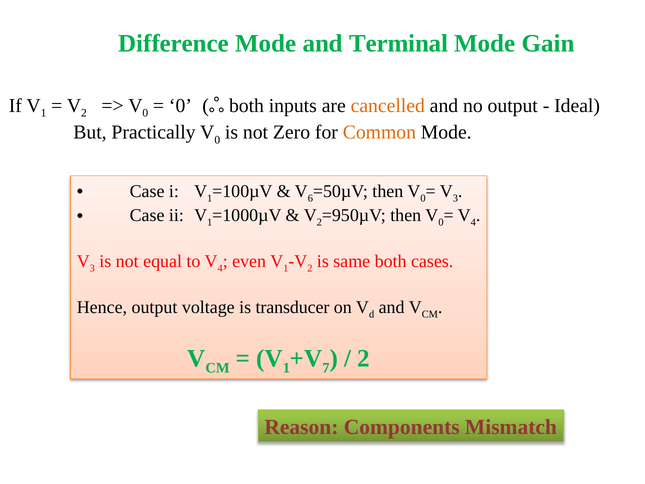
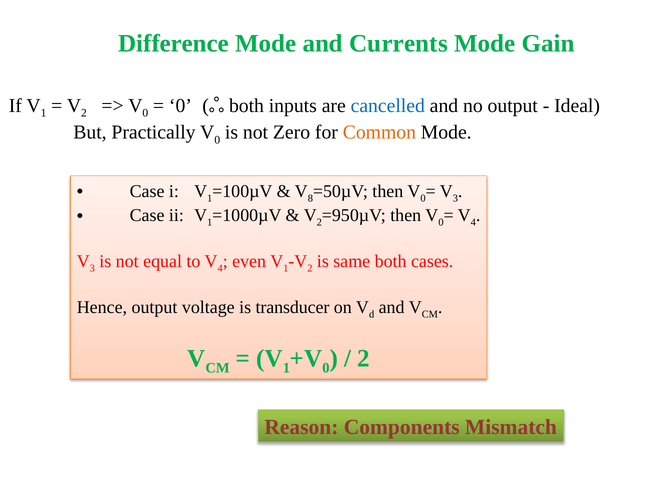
Terminal: Terminal -> Currents
cancelled colour: orange -> blue
6: 6 -> 8
7 at (326, 368): 7 -> 0
